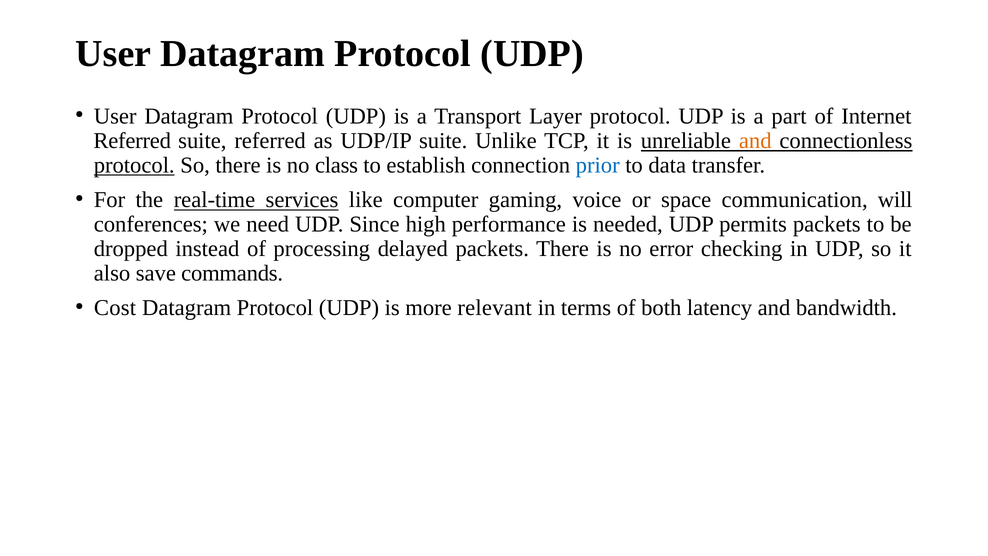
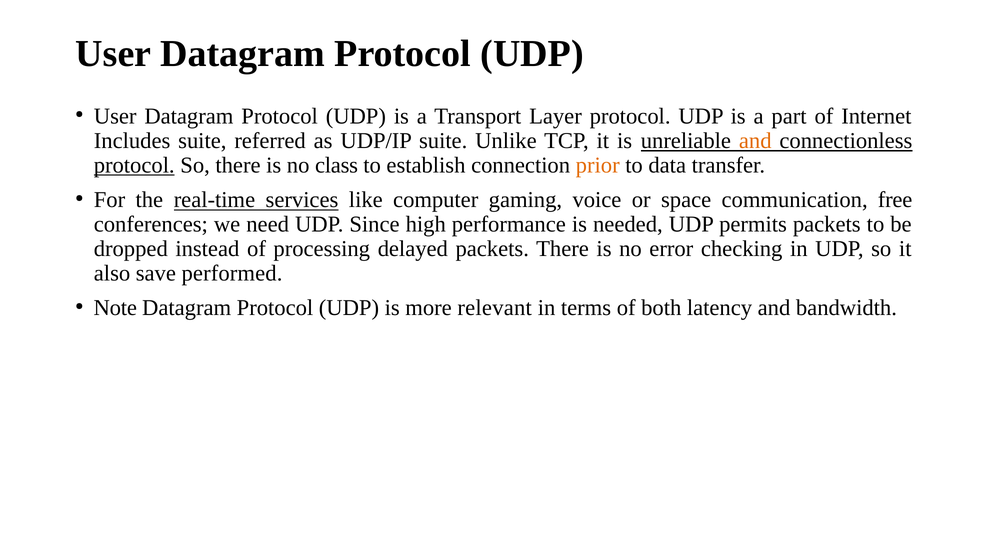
Referred at (132, 141): Referred -> Includes
prior colour: blue -> orange
will: will -> free
commands: commands -> performed
Cost: Cost -> Note
